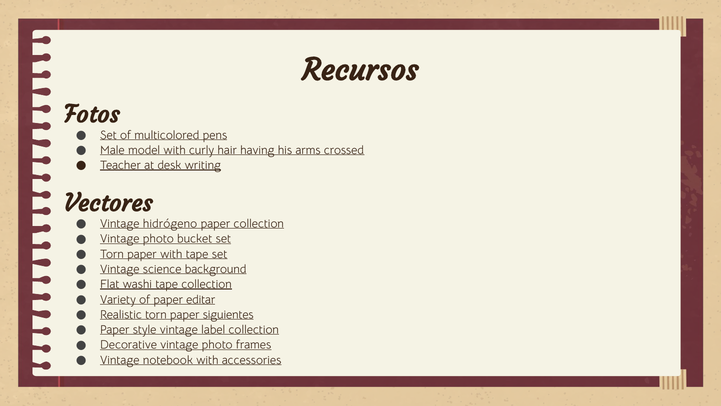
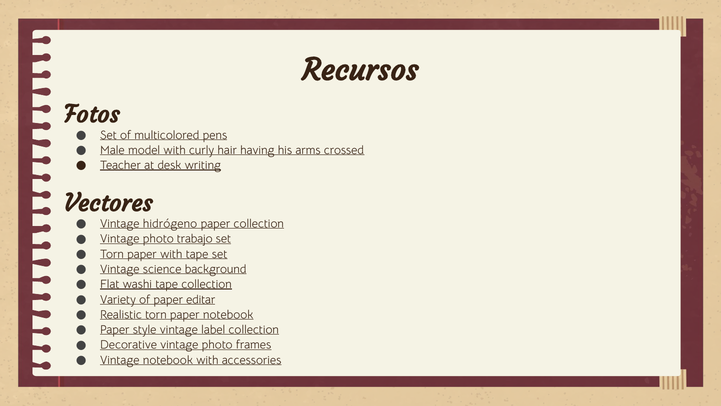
bucket: bucket -> trabajo
paper siguientes: siguientes -> notebook
